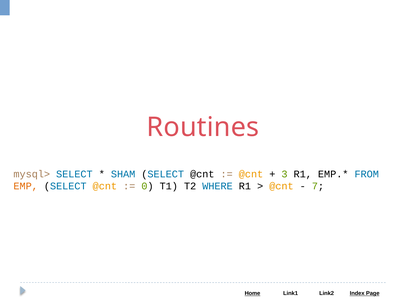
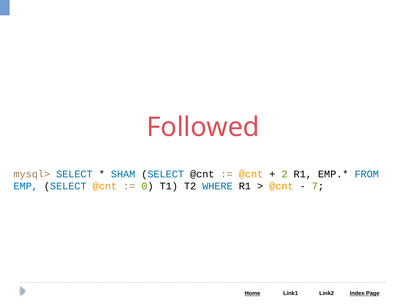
Routines: Routines -> Followed
3: 3 -> 2
EMP colour: orange -> blue
